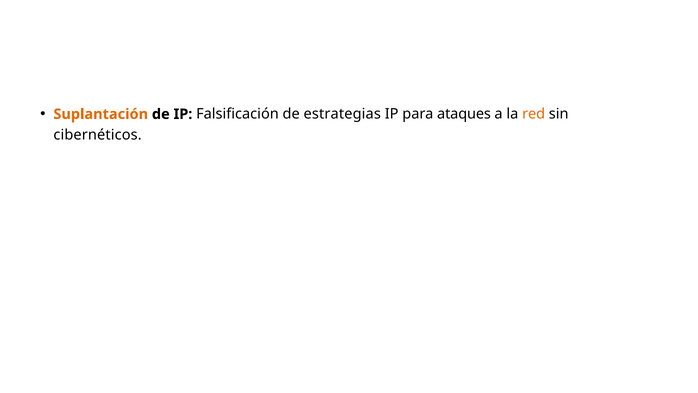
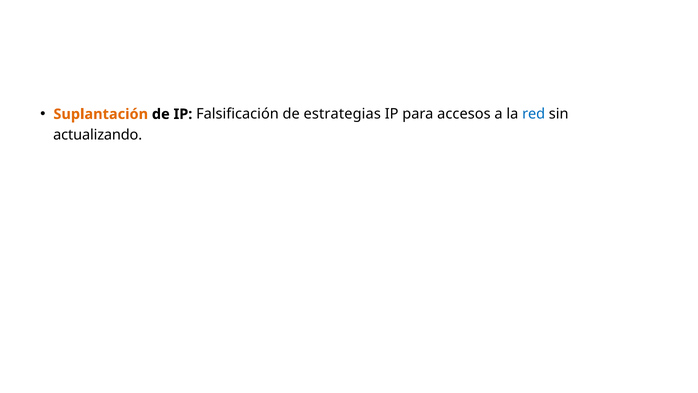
ataques: ataques -> accesos
red colour: orange -> blue
cibernéticos: cibernéticos -> actualizando
